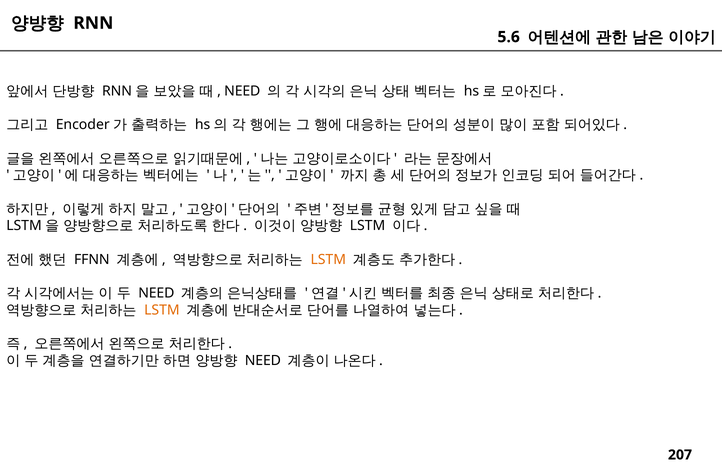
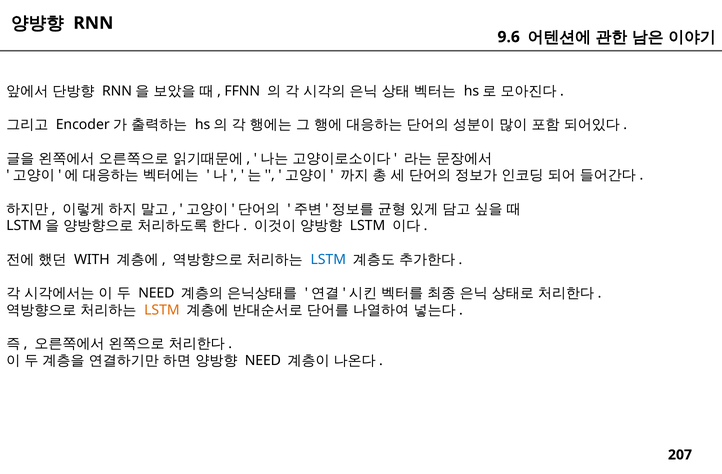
5.6: 5.6 -> 9.6
NEED at (242, 91): NEED -> FFNN
FFNN: FFNN -> WITH
LSTM at (328, 260) colour: orange -> blue
